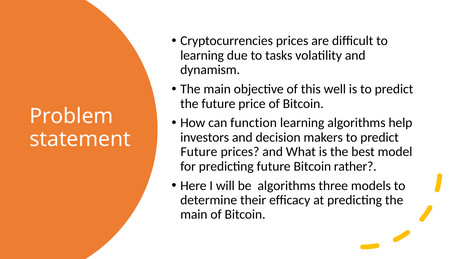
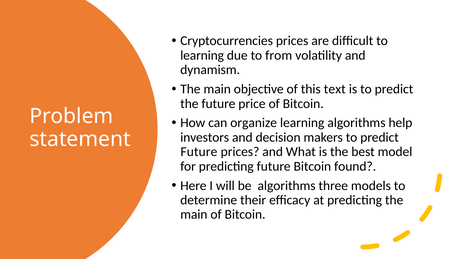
tasks: tasks -> from
well: well -> text
function: function -> organize
rather: rather -> found
